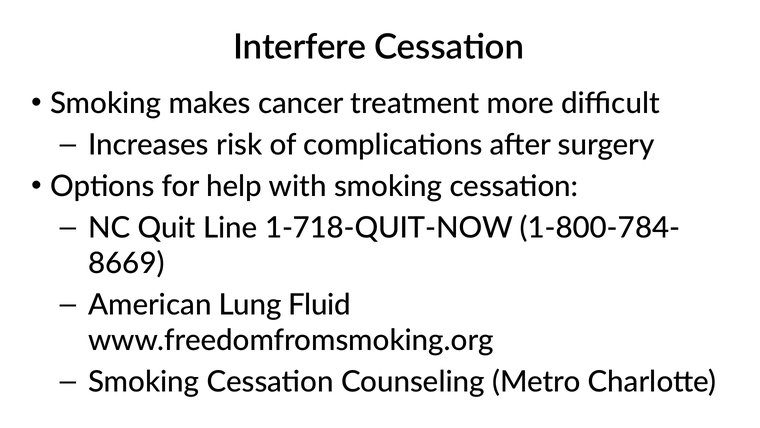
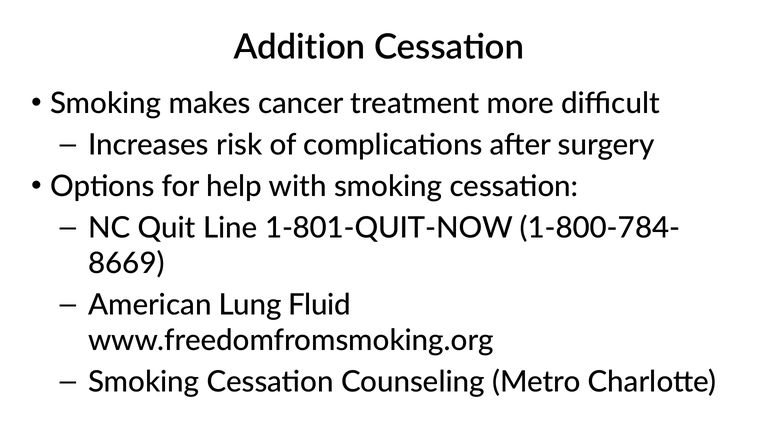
Interfere: Interfere -> Addition
1-718-QUIT-NOW: 1-718-QUIT-NOW -> 1-801-QUIT-NOW
